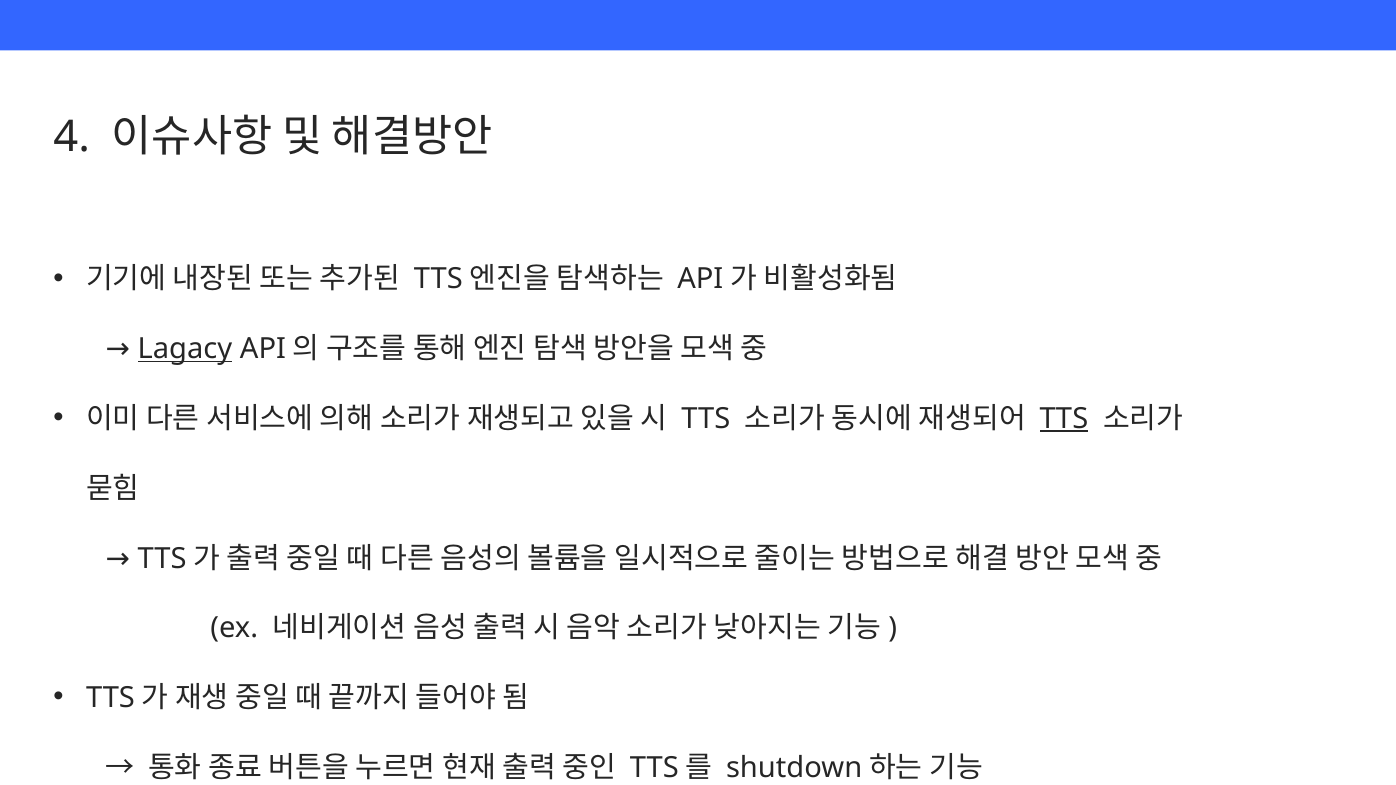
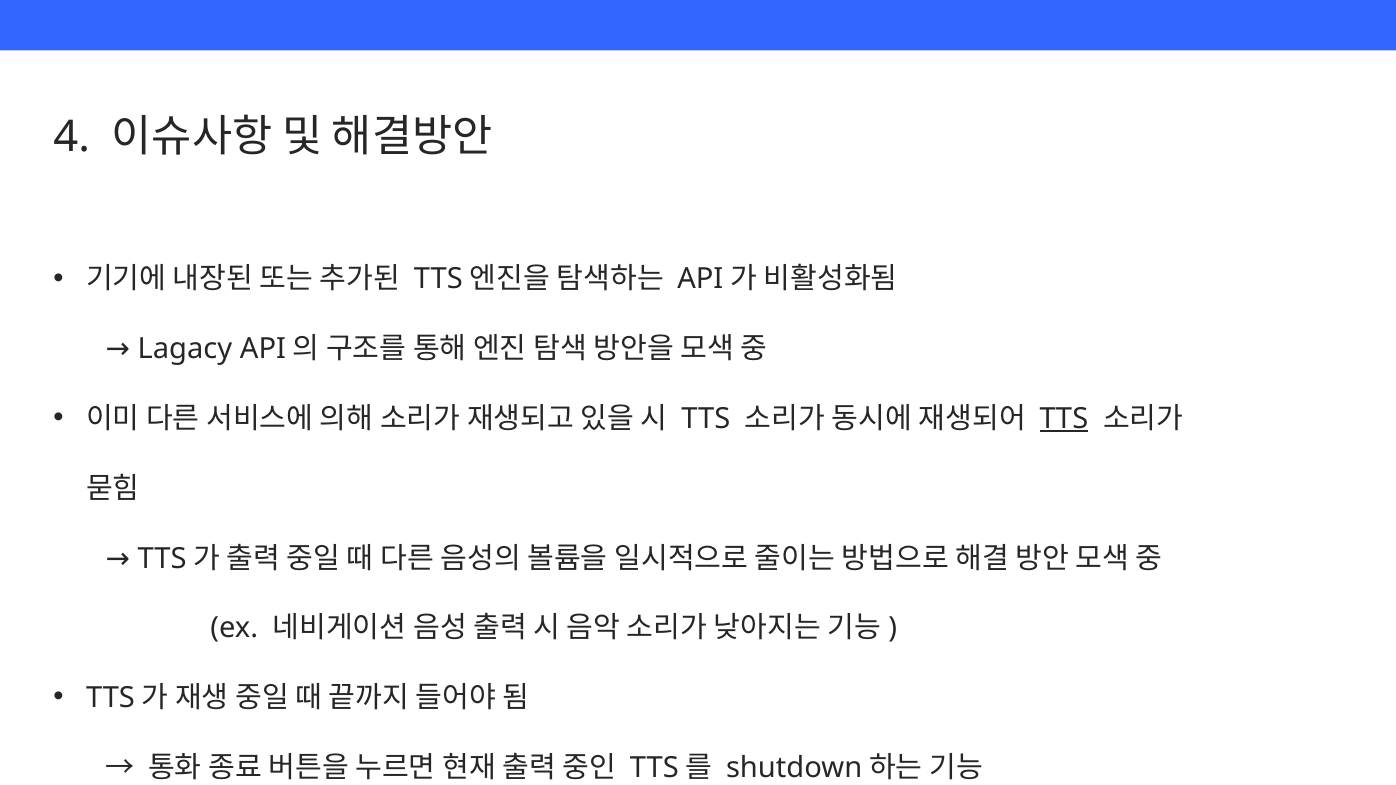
Lagacy underline: present -> none
